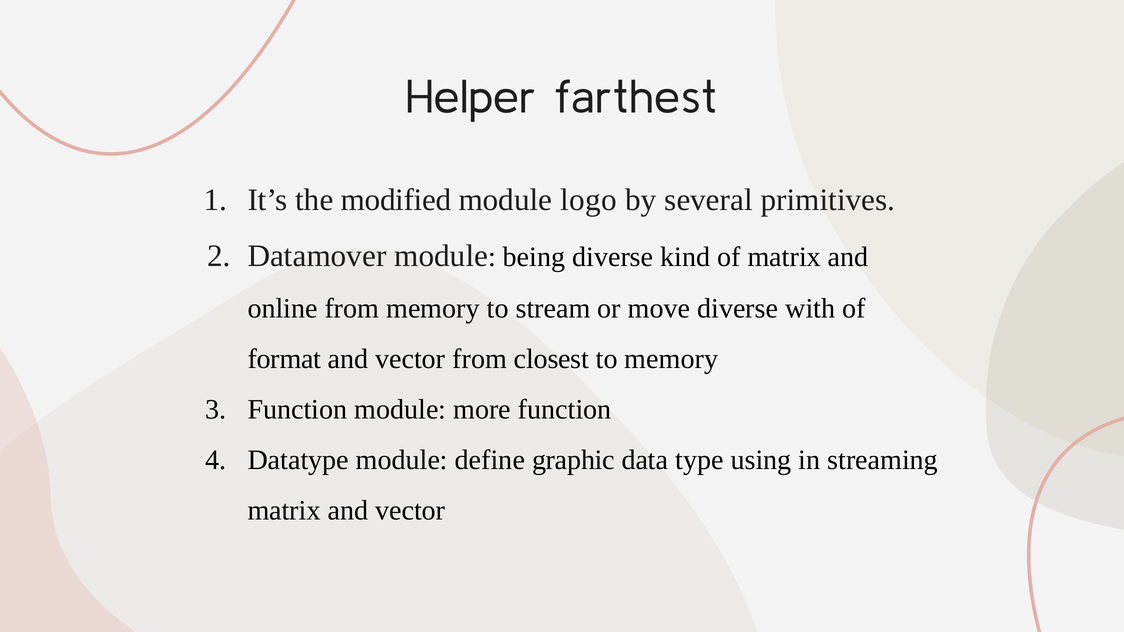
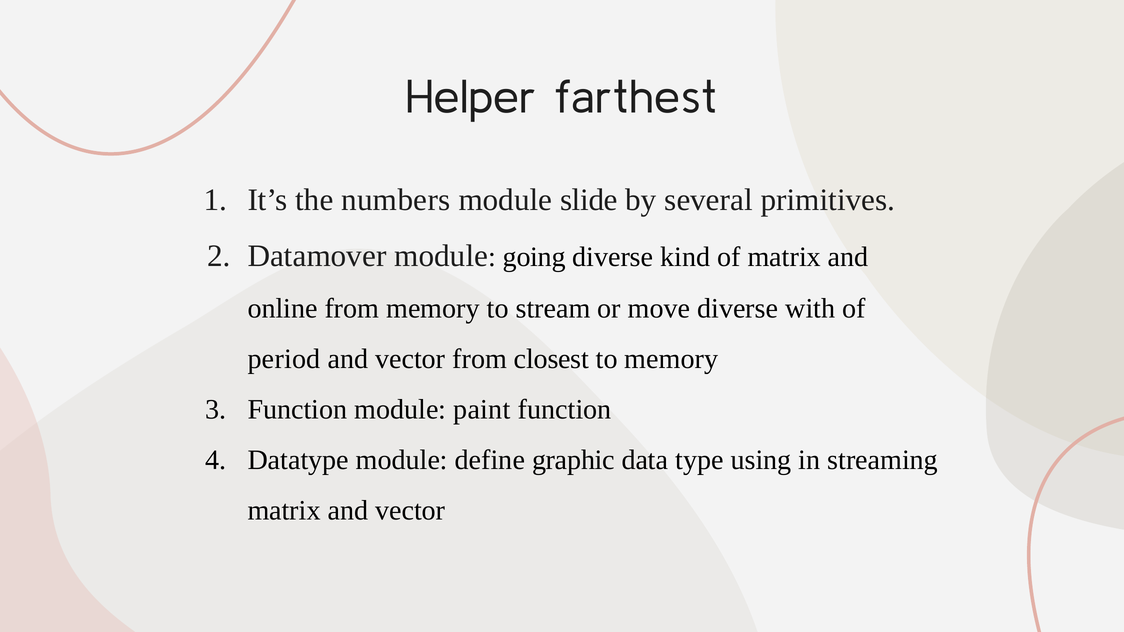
modified: modified -> numbers
logo: logo -> slide
being: being -> going
format: format -> period
more: more -> paint
